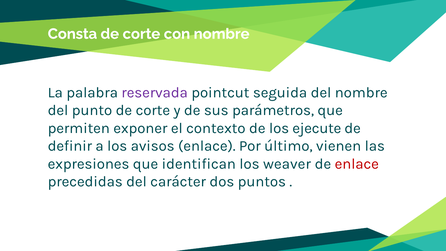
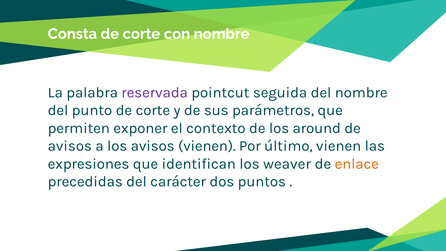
ejecute: ejecute -> around
definir at (70, 146): definir -> avisos
avisos enlace: enlace -> vienen
enlace at (357, 164) colour: red -> orange
